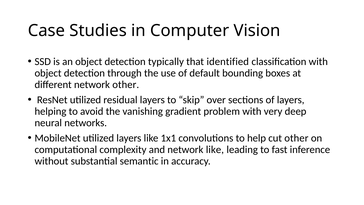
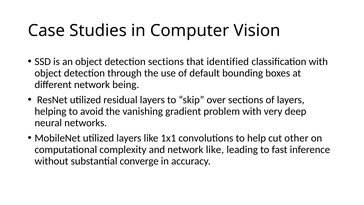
detection typically: typically -> sections
network other: other -> being
semantic: semantic -> converge
